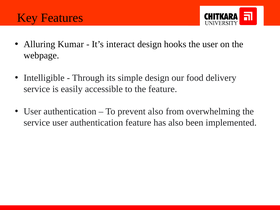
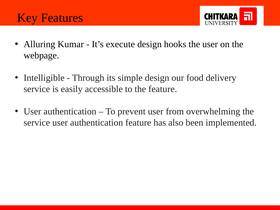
interact: interact -> execute
prevent also: also -> user
